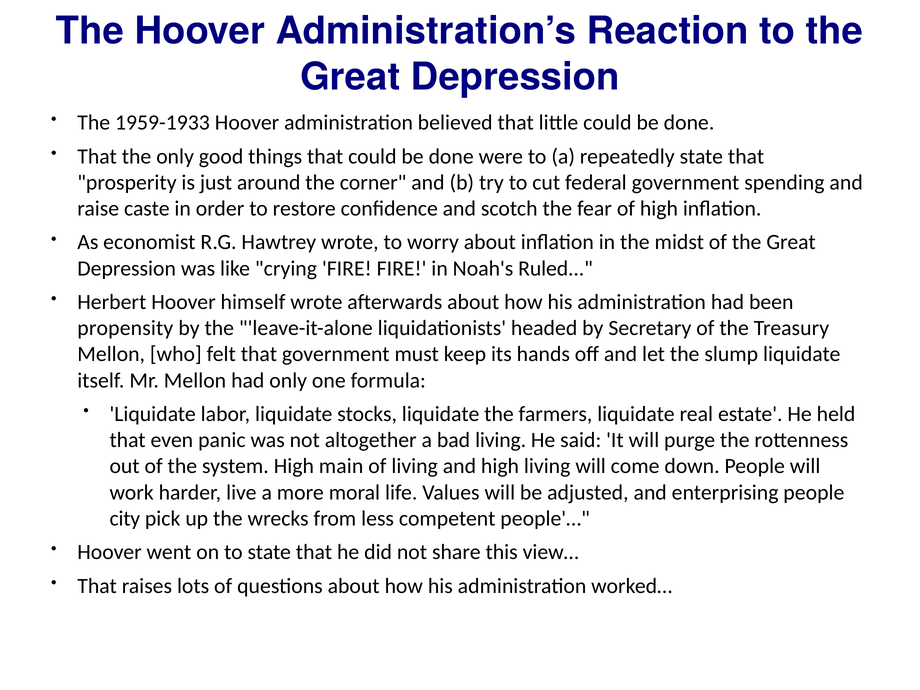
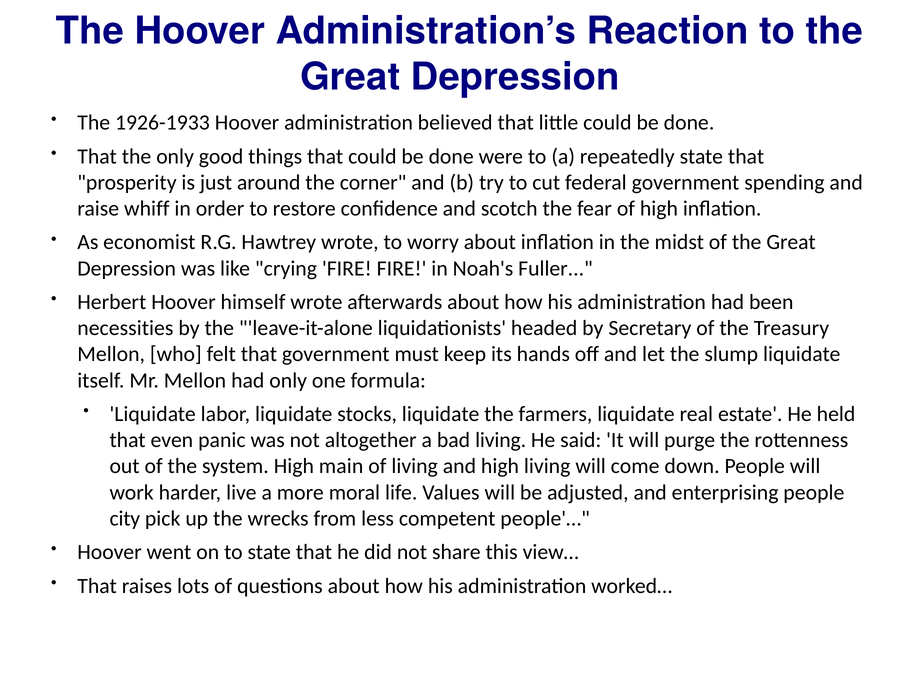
1959-1933: 1959-1933 -> 1926-1933
caste: caste -> whiff
Ruled: Ruled -> Fuller
propensity: propensity -> necessities
